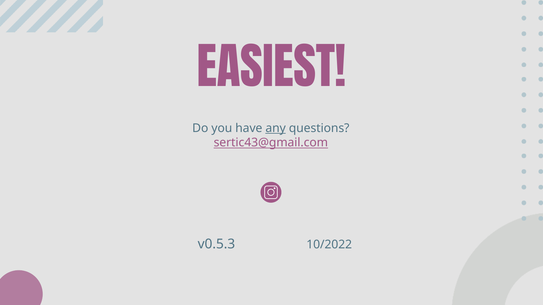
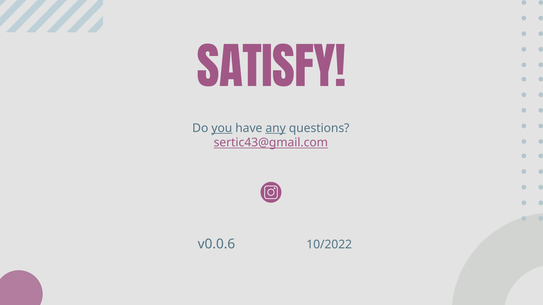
EASIEST: EASIEST -> SATISFY
you underline: none -> present
v0.5.3: v0.5.3 -> v0.0.6
